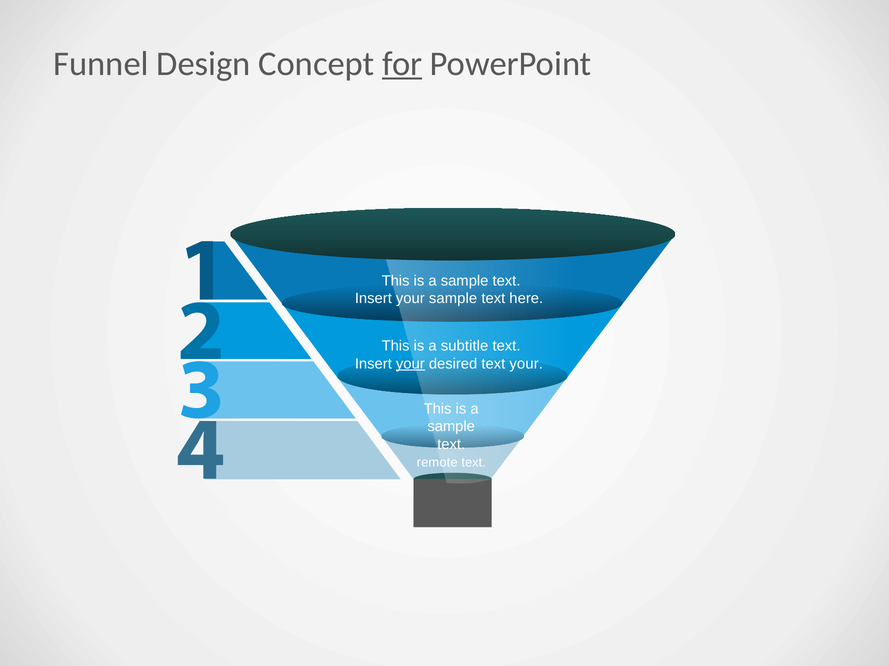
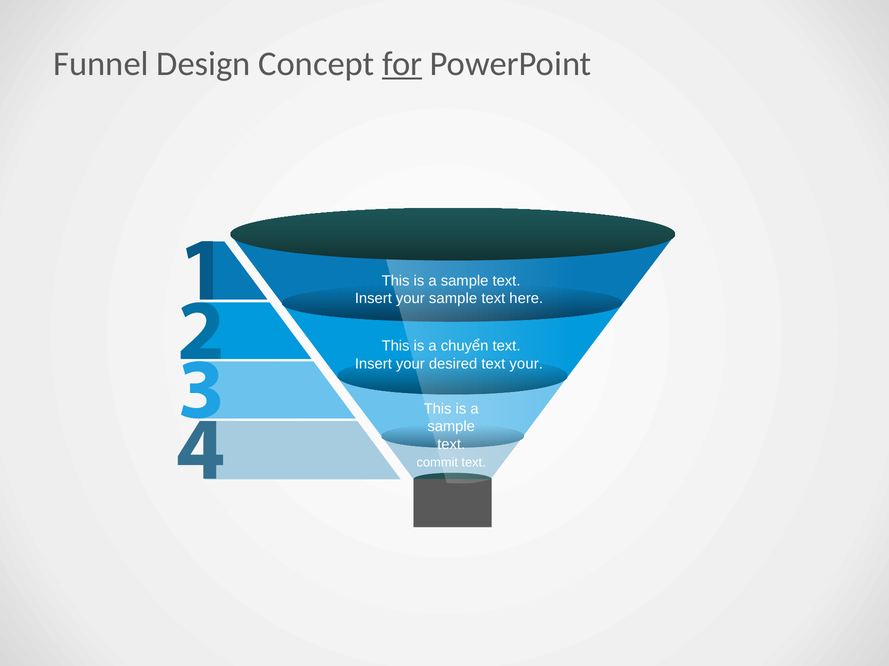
subtitle: subtitle -> chuyển
your at (410, 364) underline: present -> none
remote: remote -> commit
